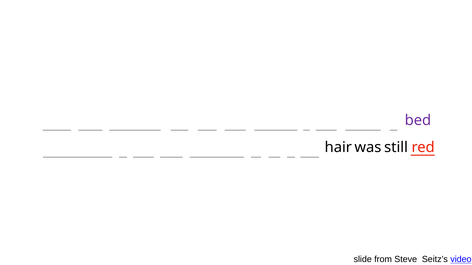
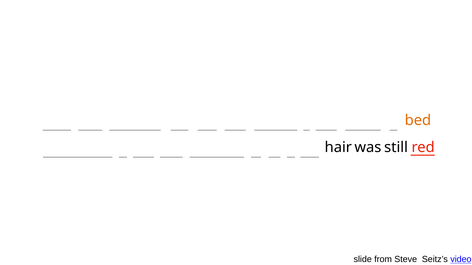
bed colour: purple -> orange
